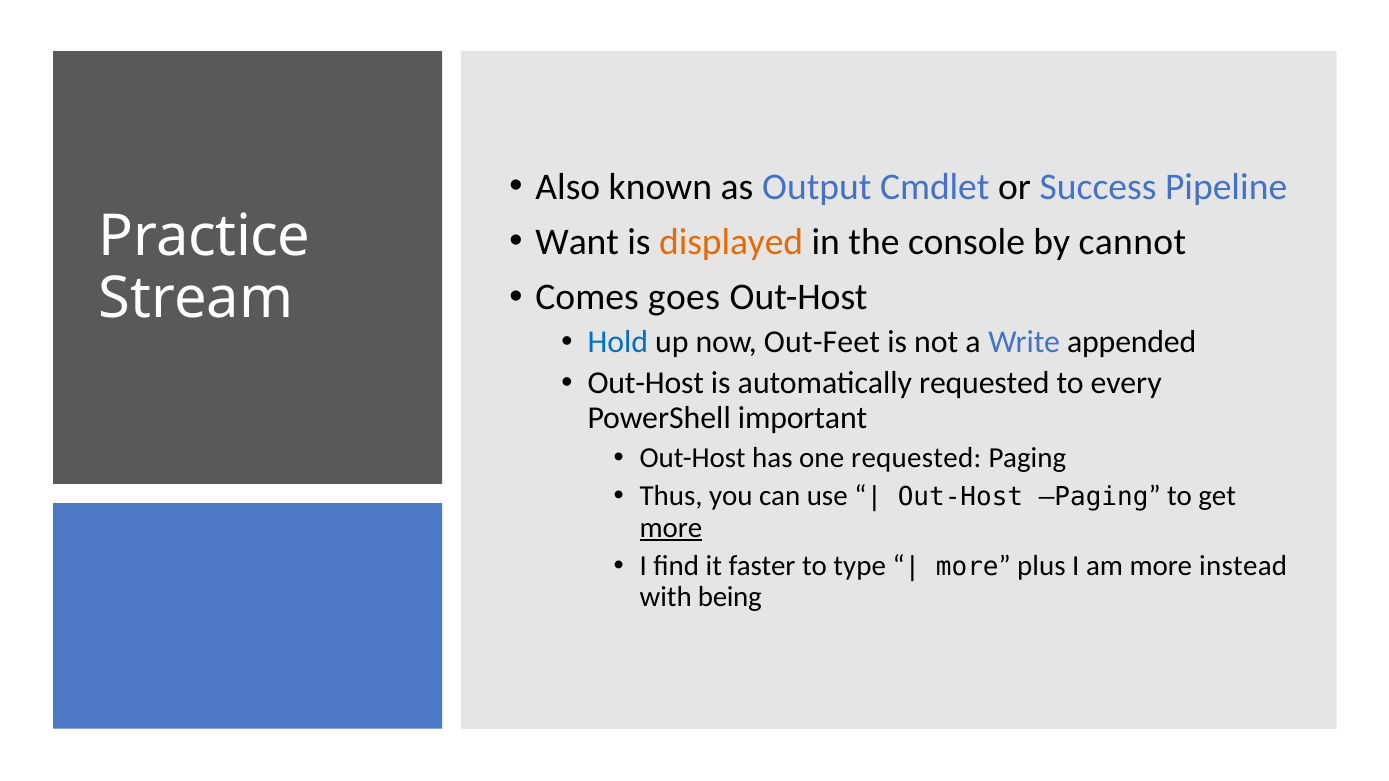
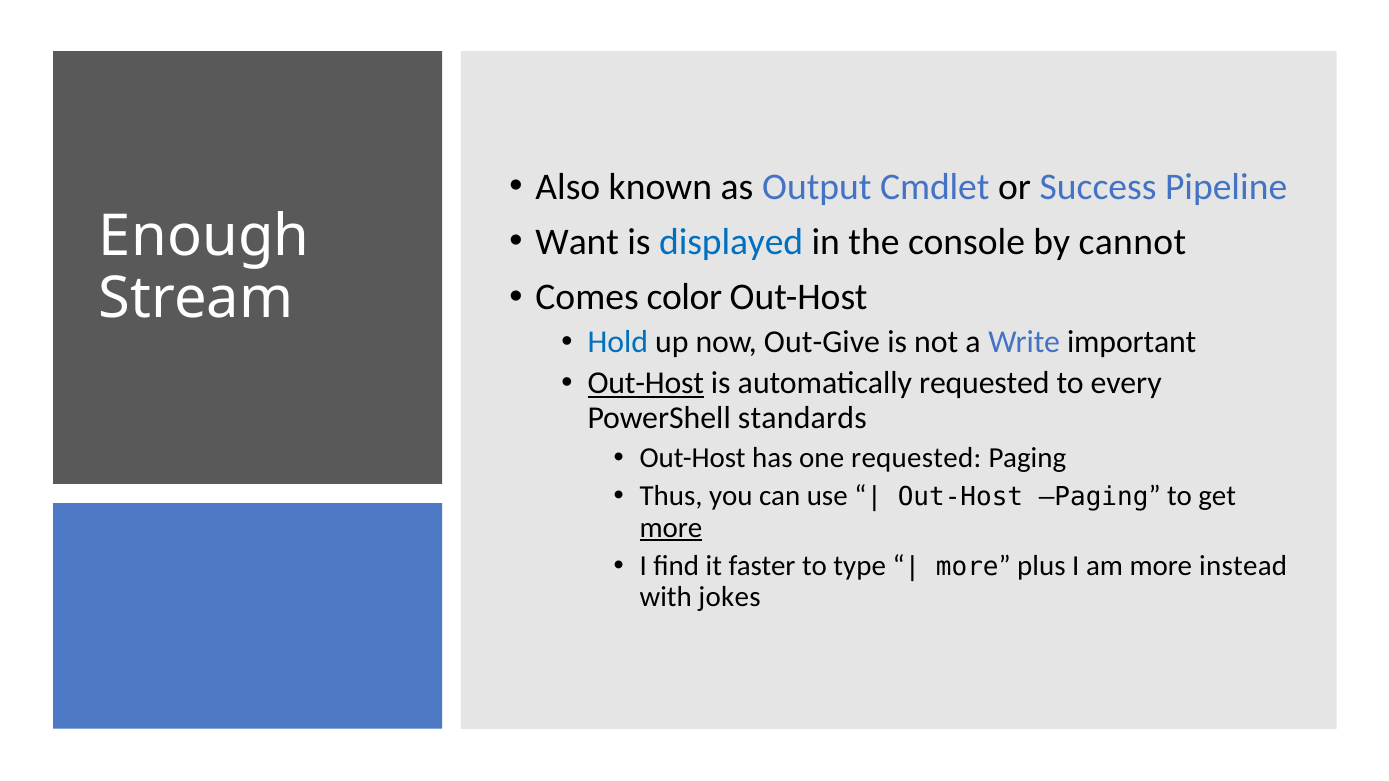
Practice: Practice -> Enough
displayed colour: orange -> blue
goes: goes -> color
Out-Feet: Out-Feet -> Out-Give
appended: appended -> important
Out-Host at (646, 384) underline: none -> present
important: important -> standards
being: being -> jokes
